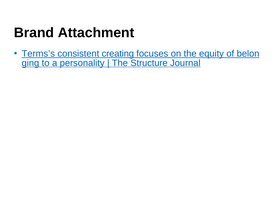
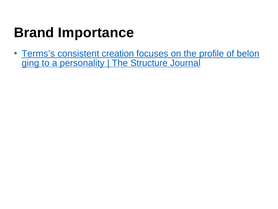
Attachment: Attachment -> Importance
creating: creating -> creation
equity: equity -> profile
